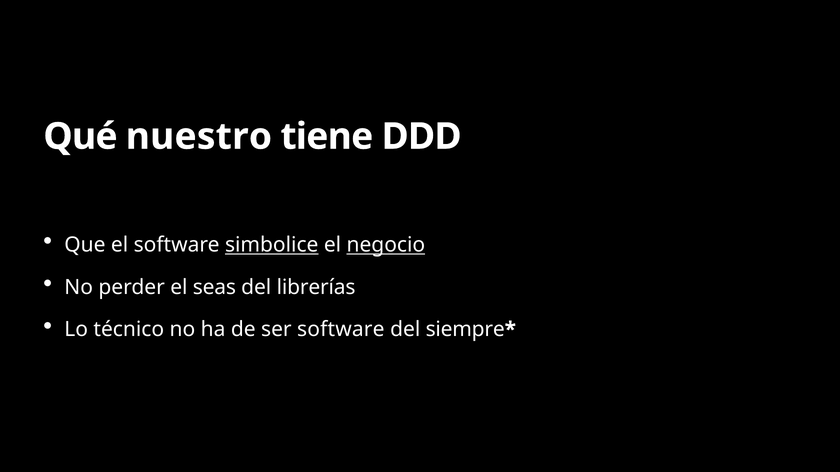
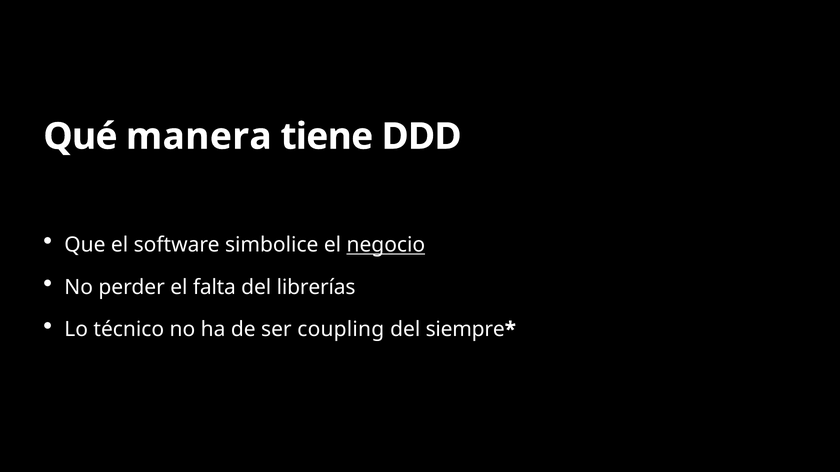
nuestro: nuestro -> manera
simbolice underline: present -> none
seas: seas -> falta
ser software: software -> coupling
